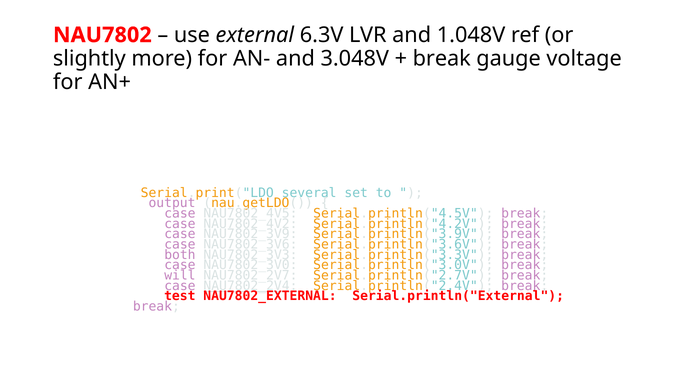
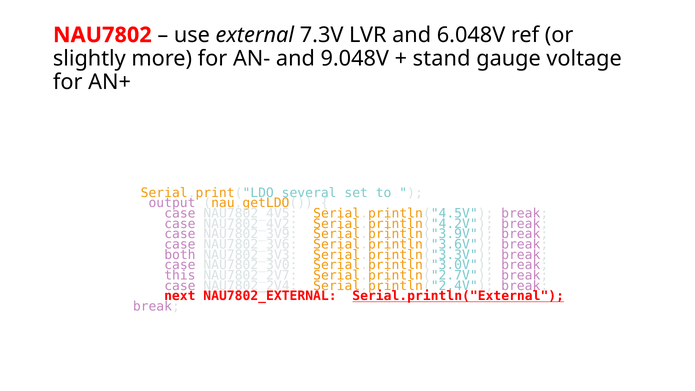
6.3V: 6.3V -> 7.3V
1.048V: 1.048V -> 6.048V
3.048V: 3.048V -> 9.048V
break at (442, 58): break -> stand
will: will -> this
test: test -> next
Serial.println("External underline: none -> present
